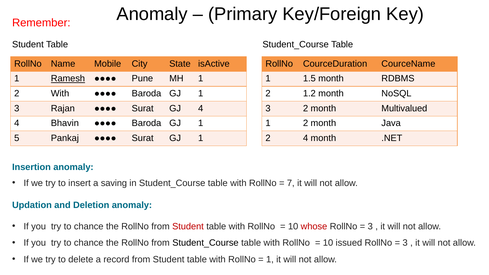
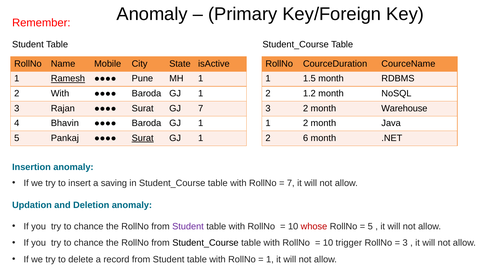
GJ 4: 4 -> 7
Multivalued: Multivalued -> Warehouse
Surat at (143, 138) underline: none -> present
2 4: 4 -> 6
Student at (188, 226) colour: red -> purple
3 at (370, 226): 3 -> 5
issued: issued -> trigger
